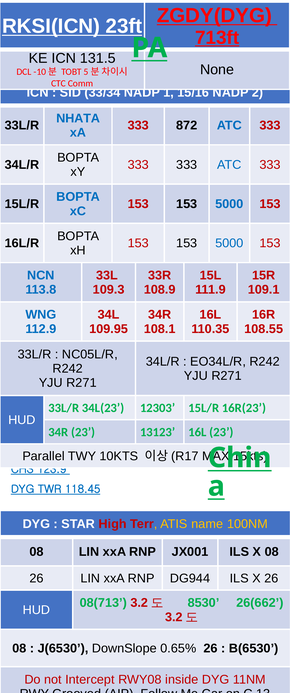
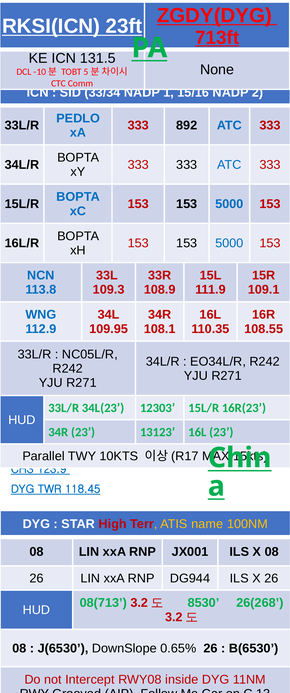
NHATA: NHATA -> PEDLO
872: 872 -> 892
26(662: 26(662 -> 26(268
